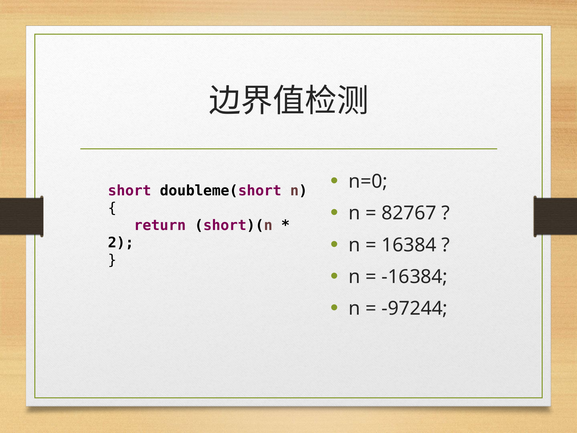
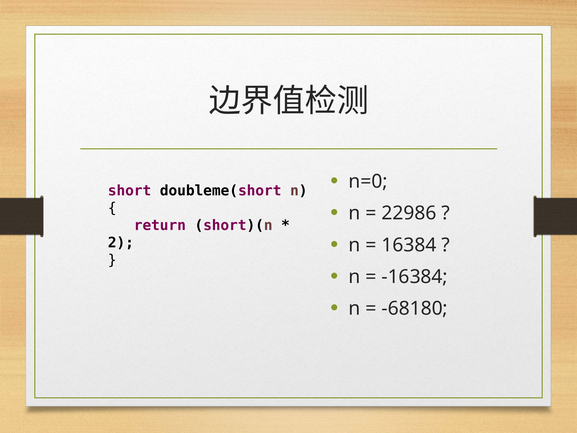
82767: 82767 -> 22986
-97244: -97244 -> -68180
